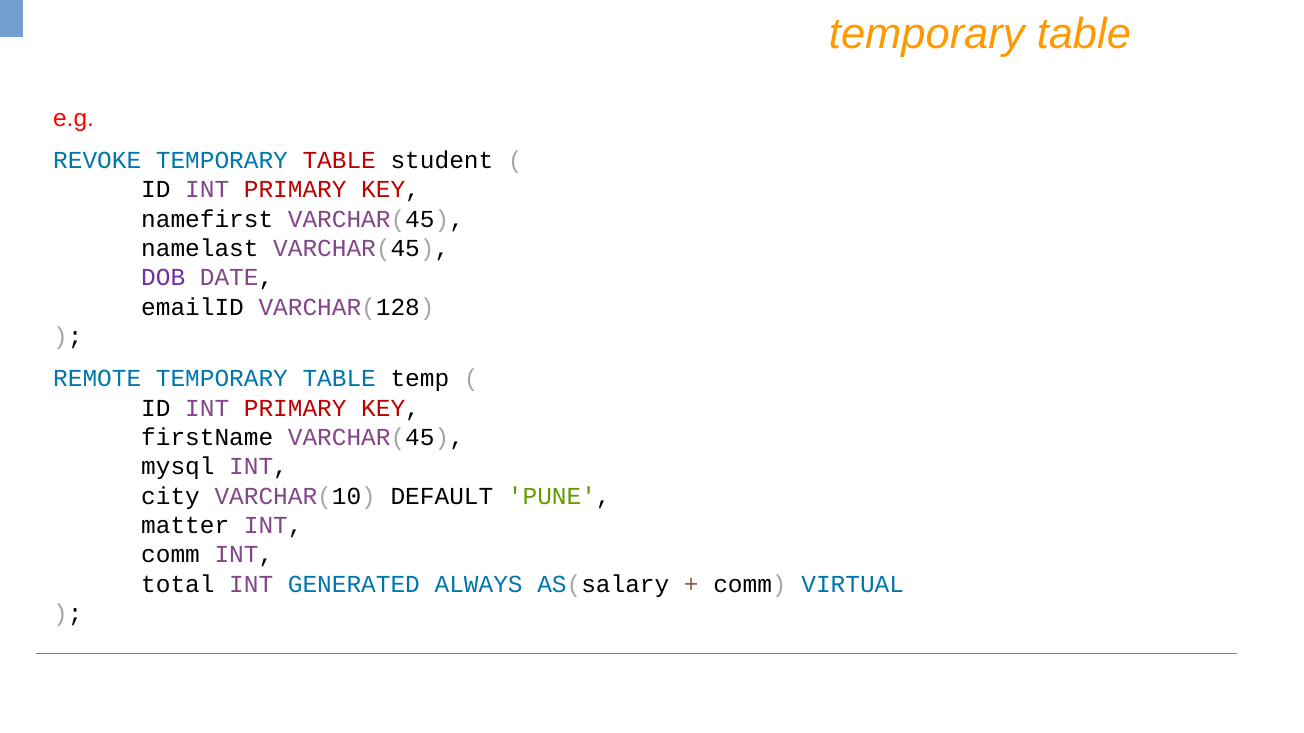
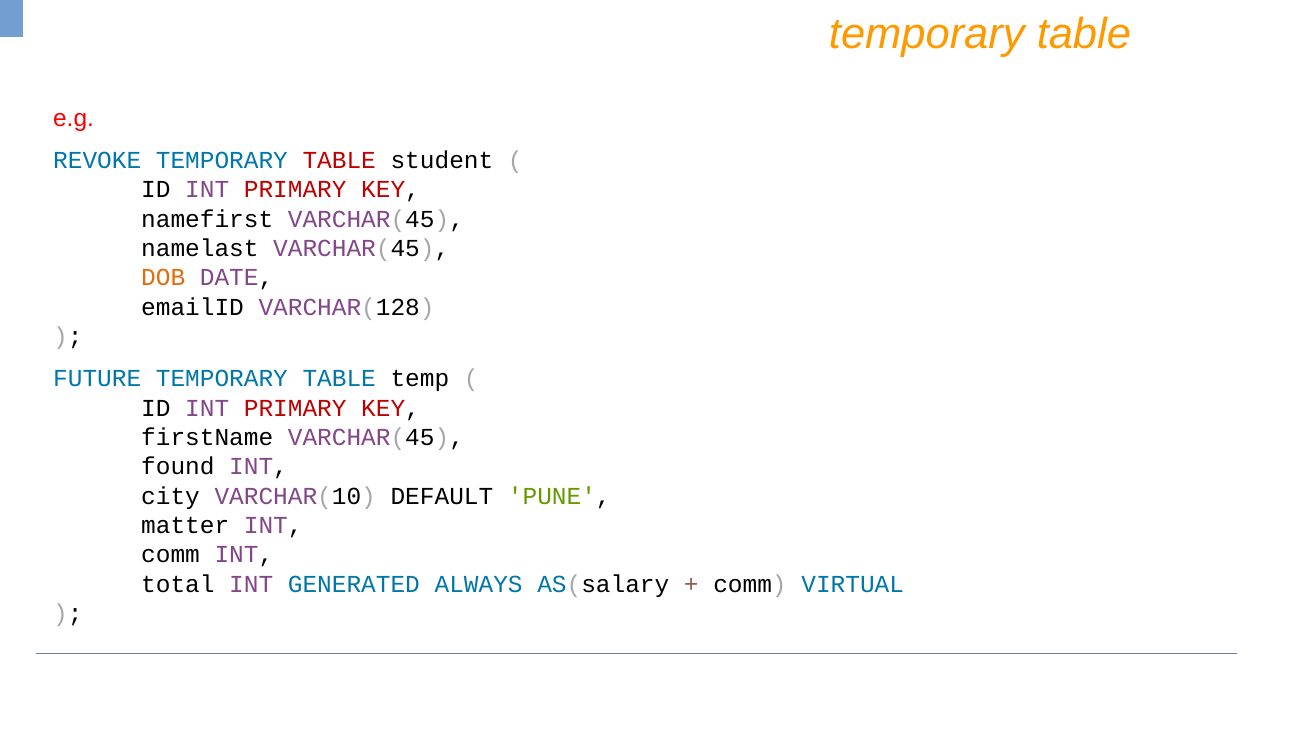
DOB colour: purple -> orange
REMOTE: REMOTE -> FUTURE
mysql: mysql -> found
